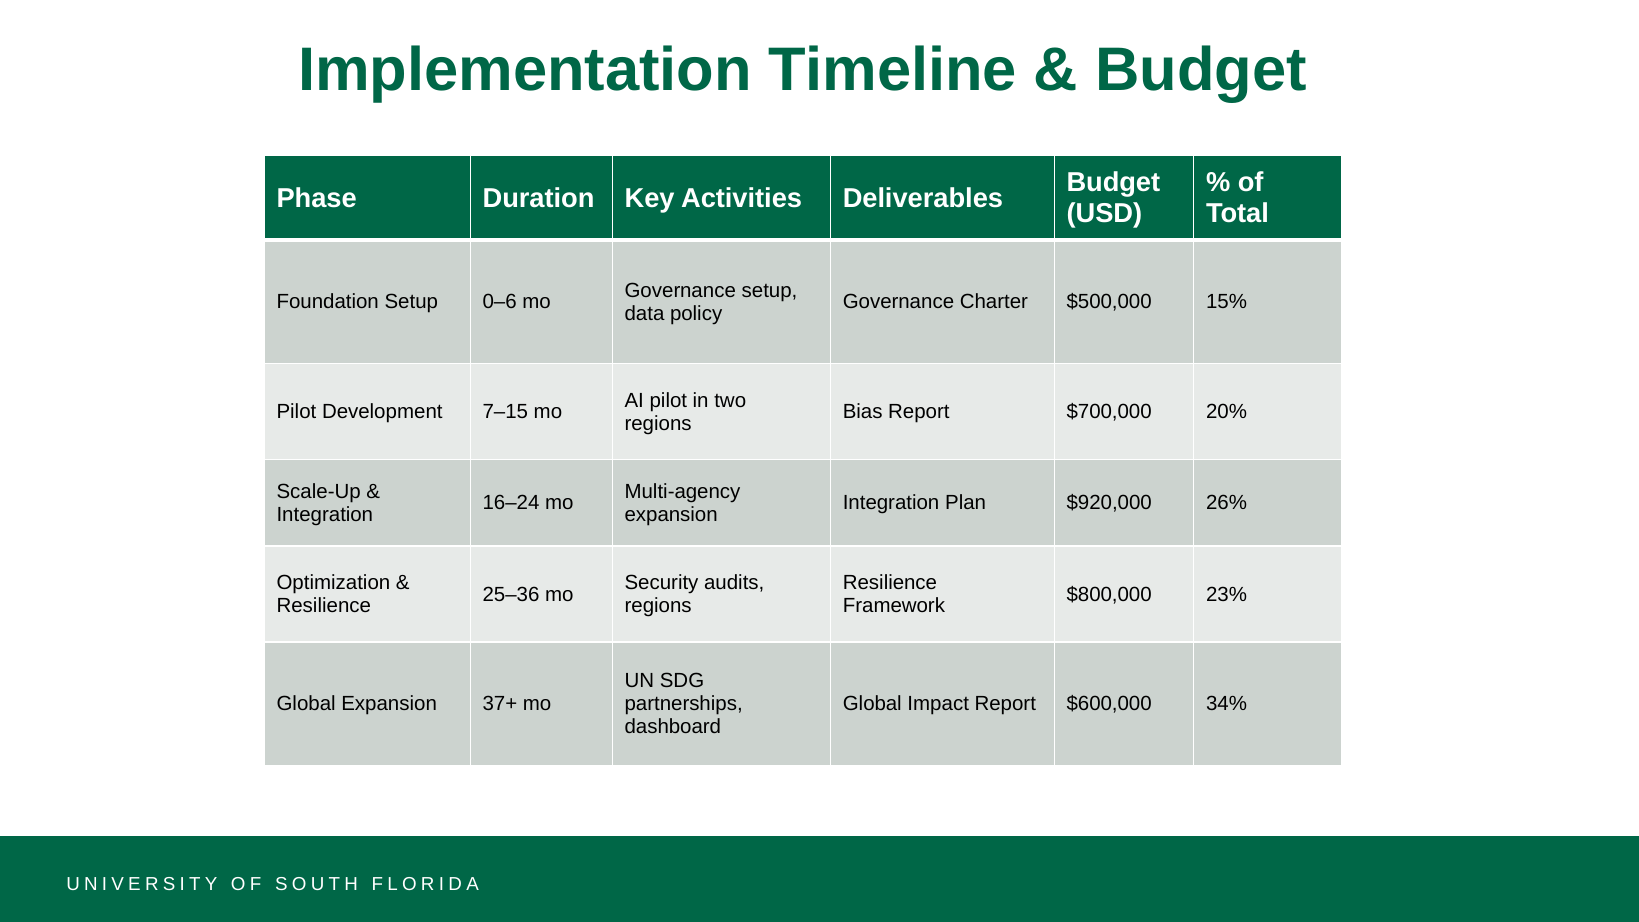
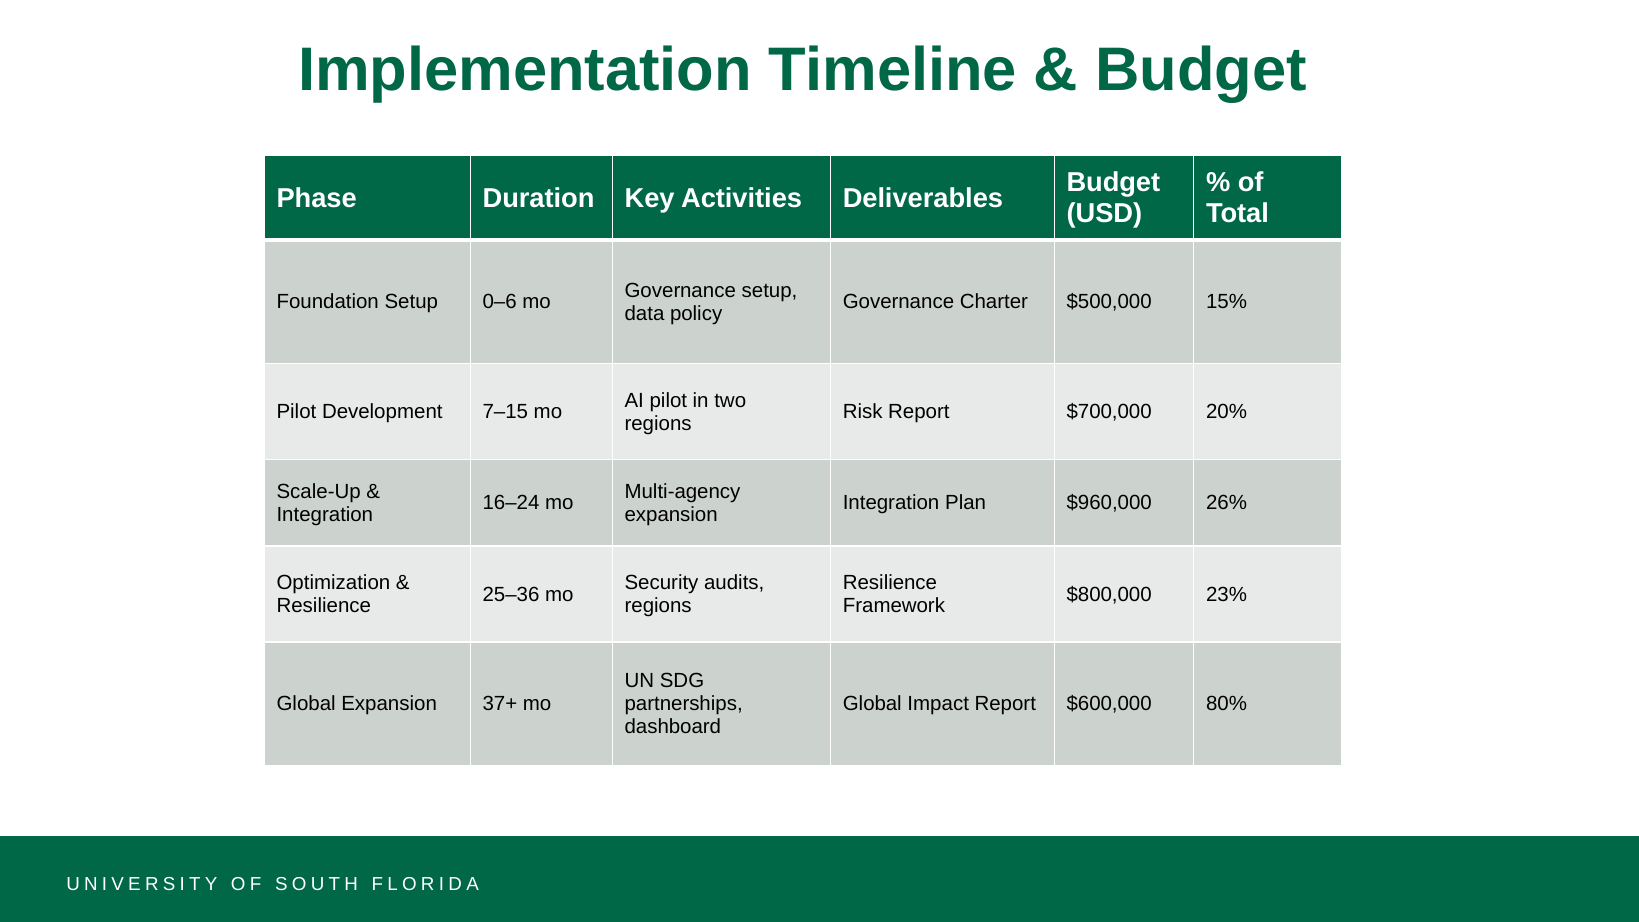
Bias: Bias -> Risk
$920,000: $920,000 -> $960,000
34%: 34% -> 80%
